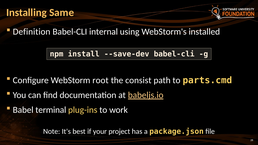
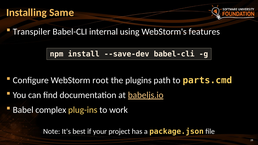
Definition: Definition -> Transpiler
installed: installed -> features
consist: consist -> plugins
terminal: terminal -> complex
